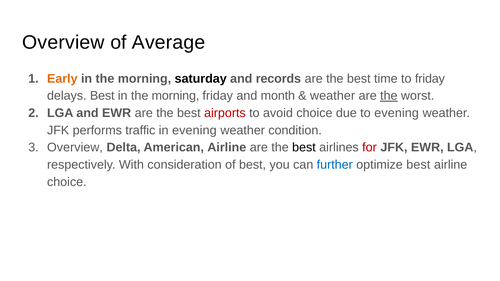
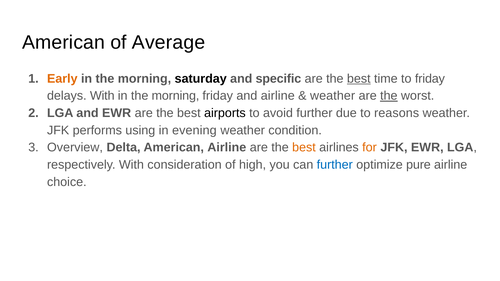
Overview at (63, 42): Overview -> American
records: records -> specific
best at (359, 79) underline: none -> present
delays Best: Best -> With
and month: month -> airline
airports colour: red -> black
avoid choice: choice -> further
to evening: evening -> reasons
traffic: traffic -> using
best at (304, 148) colour: black -> orange
for colour: red -> orange
of best: best -> high
optimize best: best -> pure
